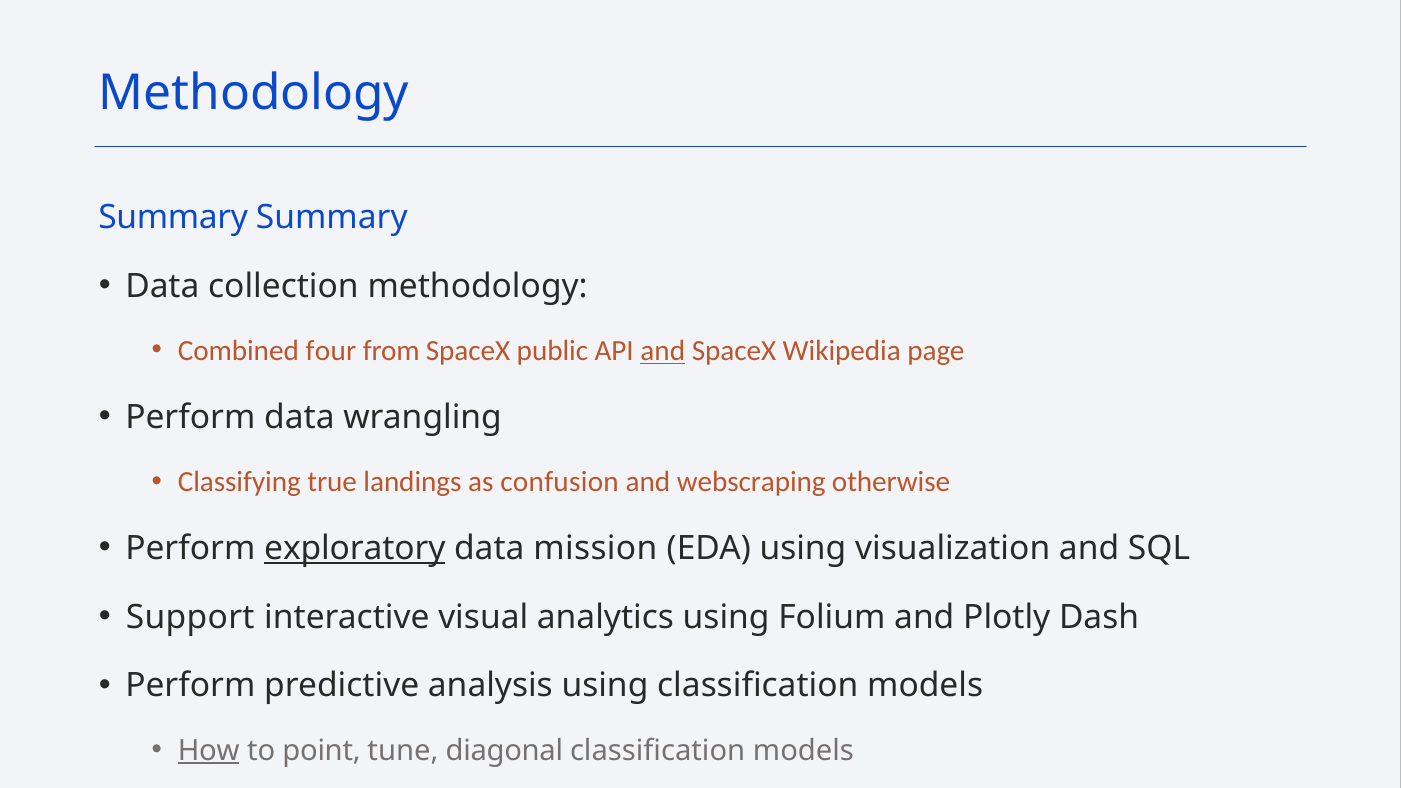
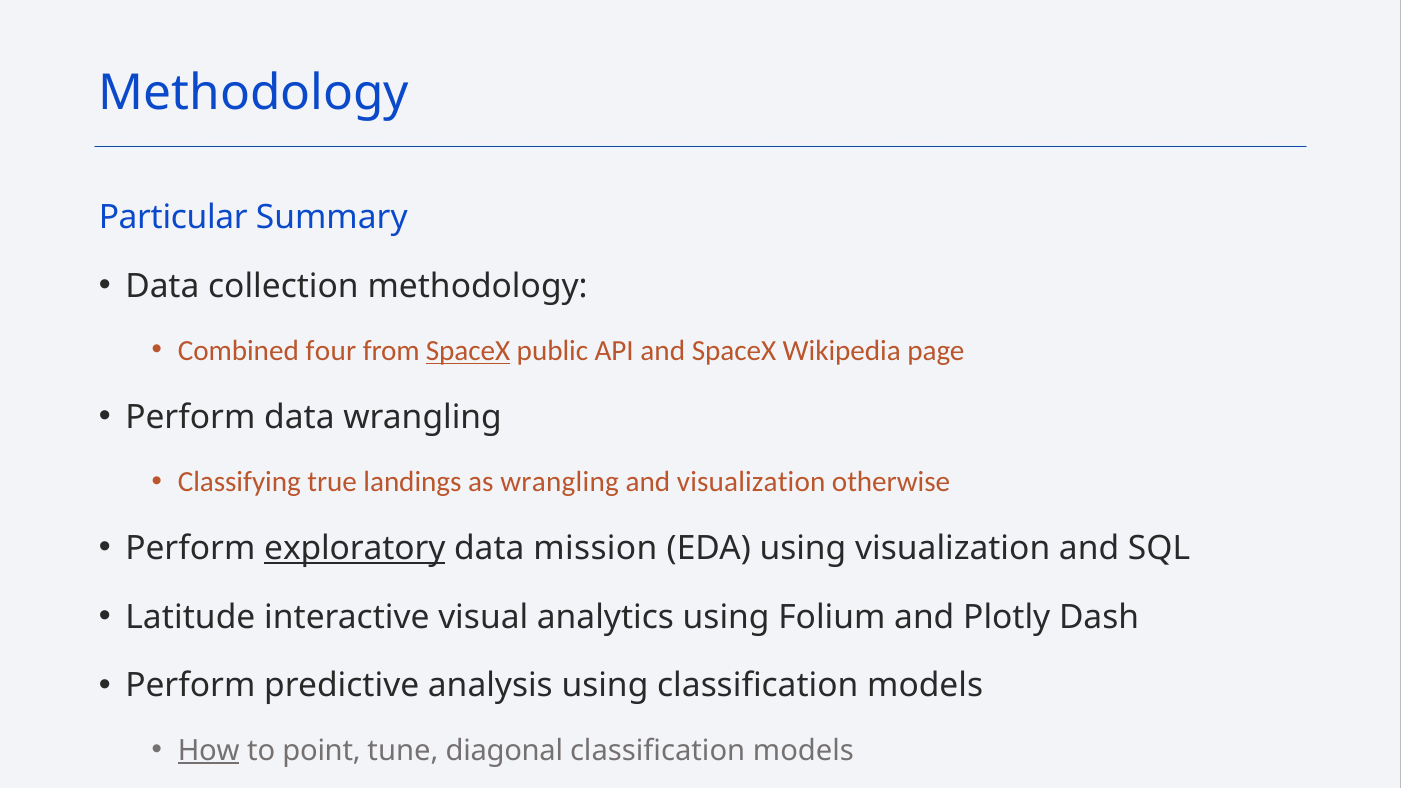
Summary at (173, 217): Summary -> Particular
SpaceX at (468, 351) underline: none -> present
and at (663, 351) underline: present -> none
as confusion: confusion -> wrangling
and webscraping: webscraping -> visualization
Support: Support -> Latitude
